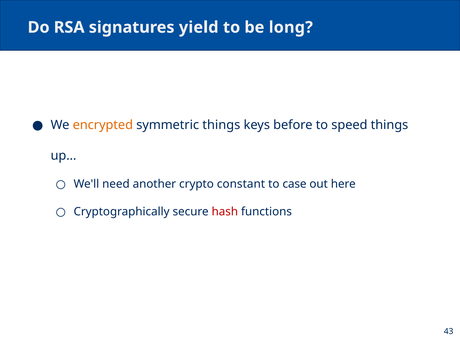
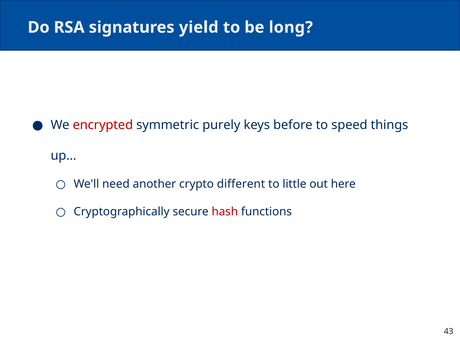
encrypted colour: orange -> red
symmetric things: things -> purely
constant: constant -> different
case: case -> little
